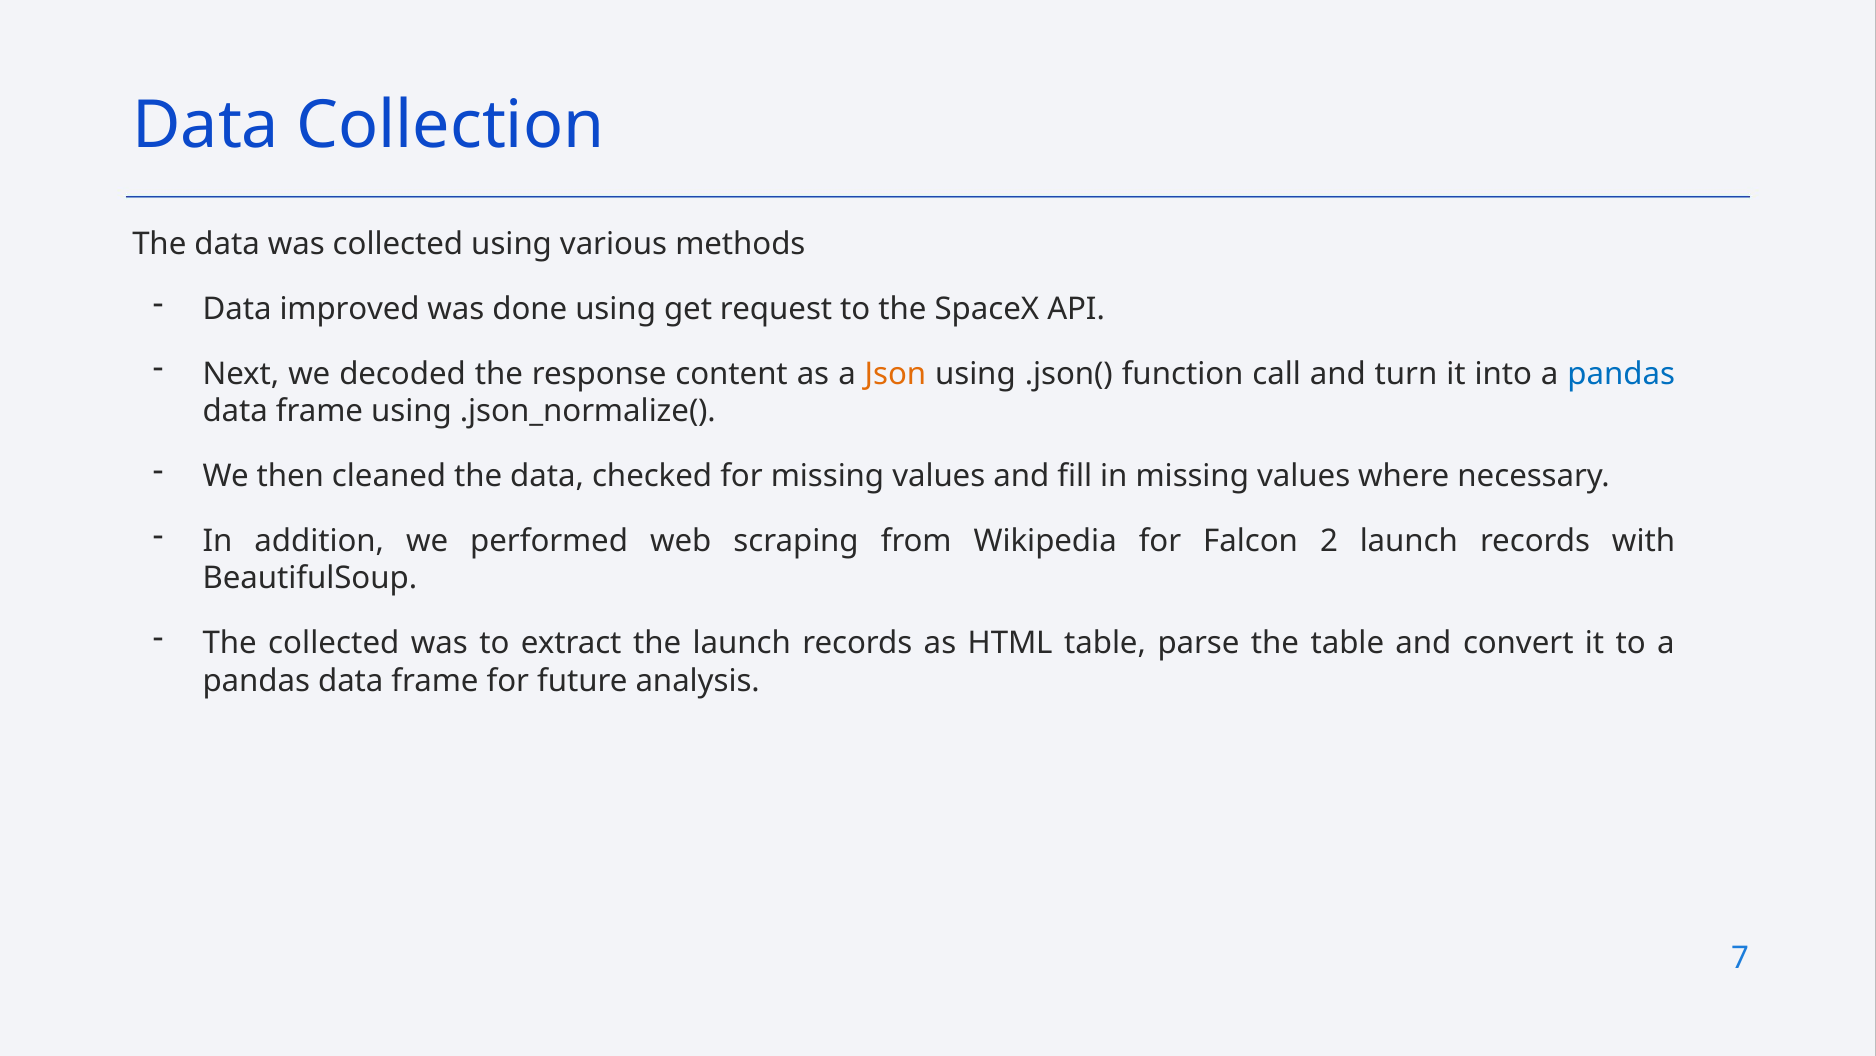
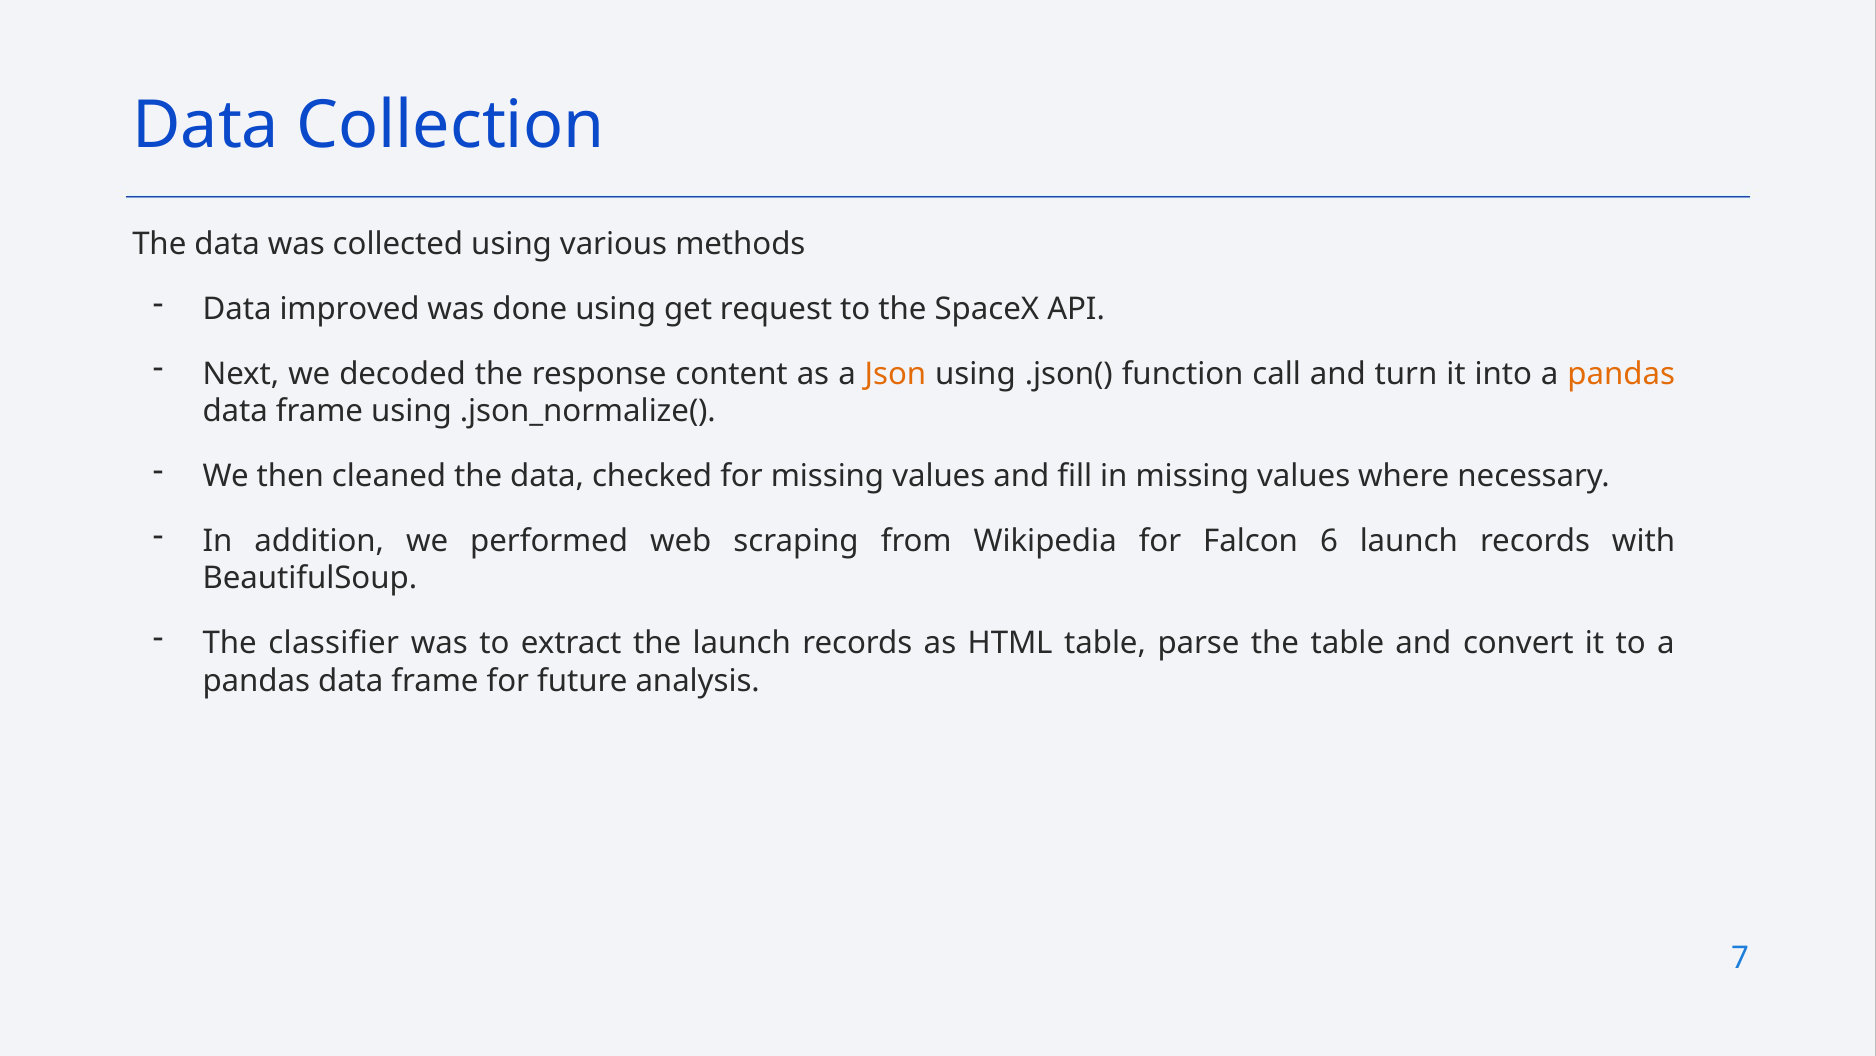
pandas at (1621, 374) colour: blue -> orange
2: 2 -> 6
The collected: collected -> classifier
